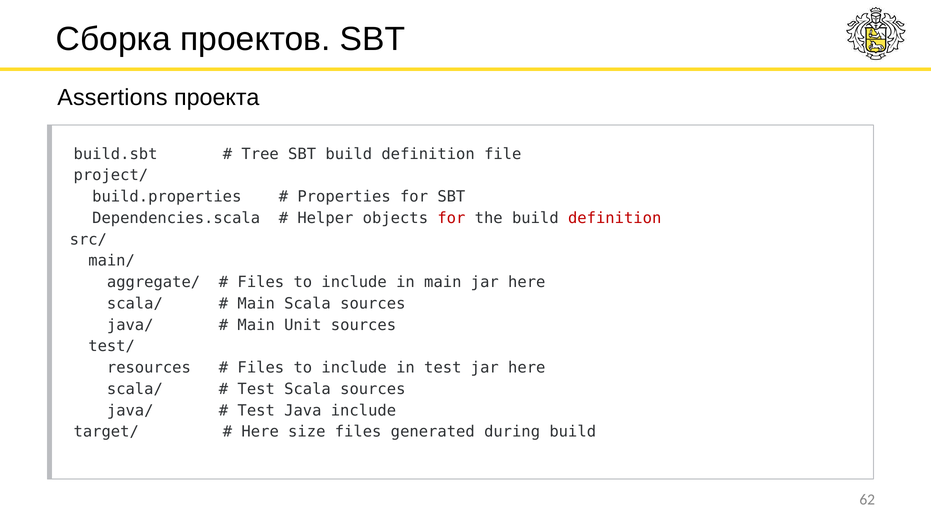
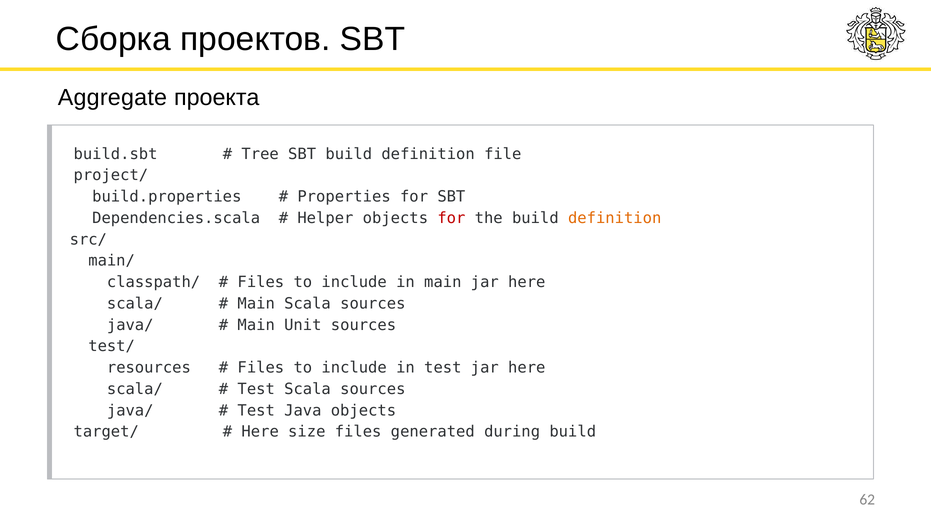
Assertions: Assertions -> Aggregate
definition at (615, 218) colour: red -> orange
aggregate/: aggregate/ -> classpath/
Java include: include -> objects
